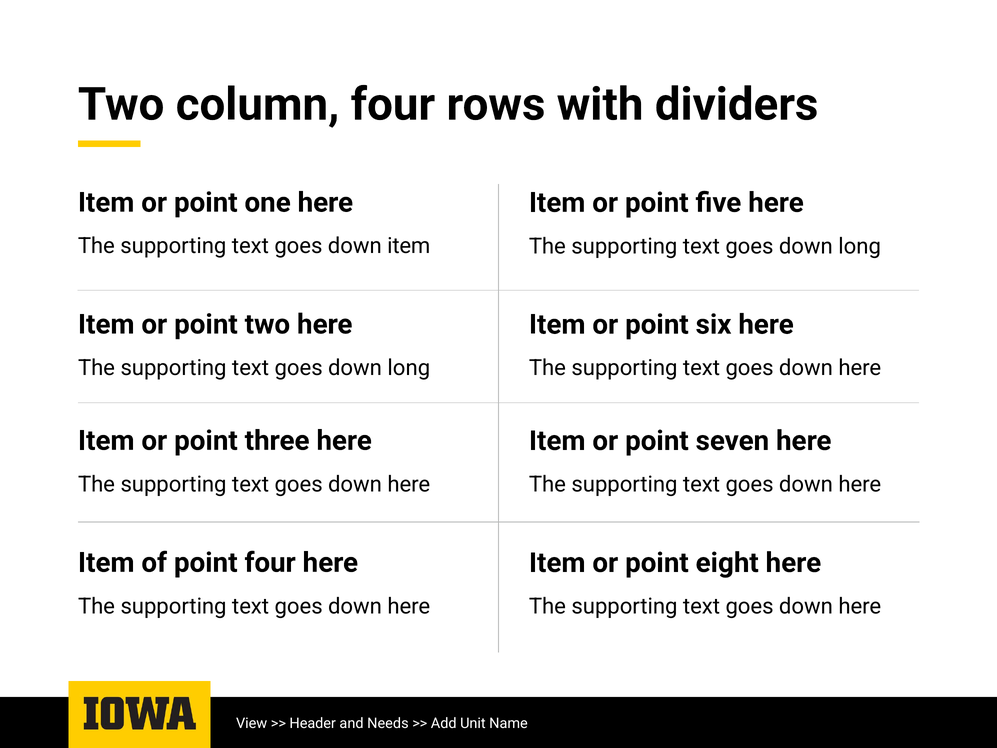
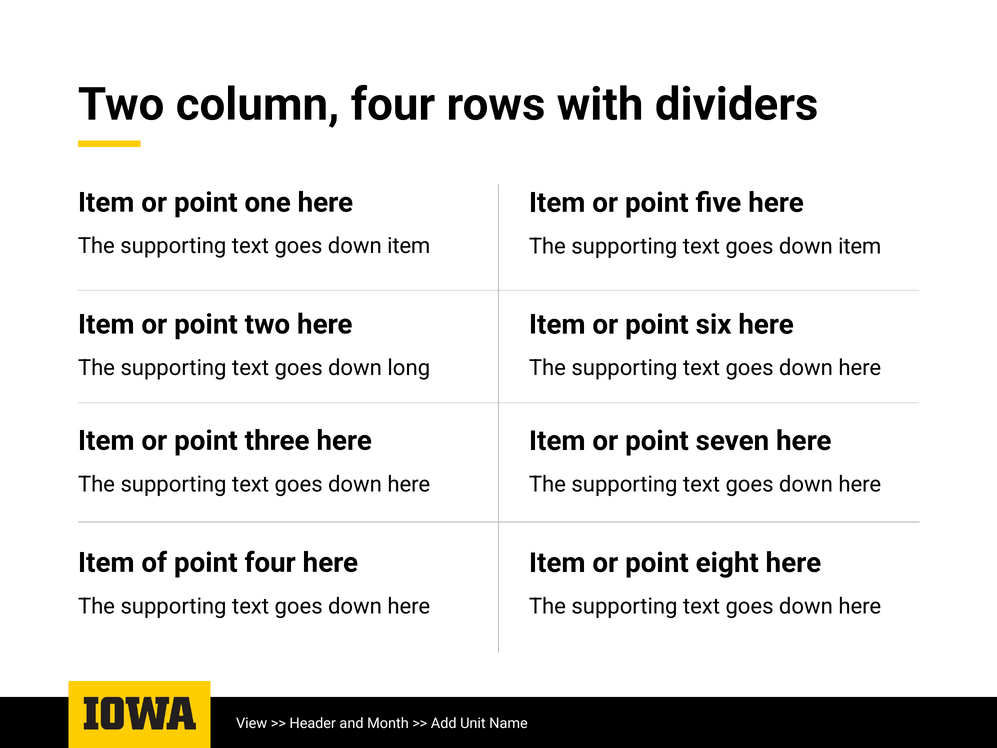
long at (860, 246): long -> item
Needs: Needs -> Month
